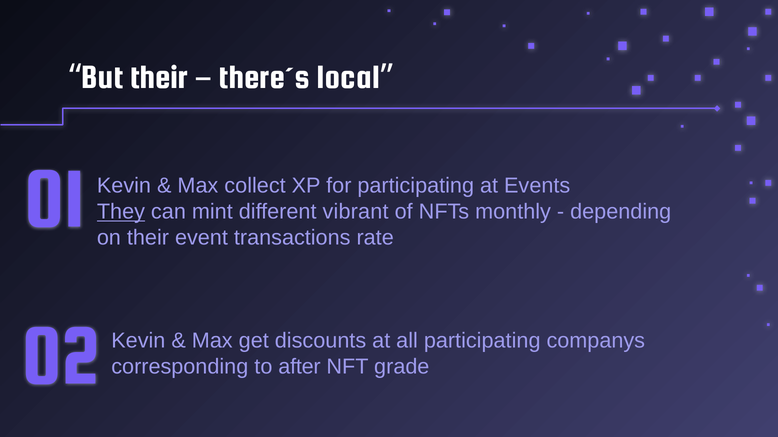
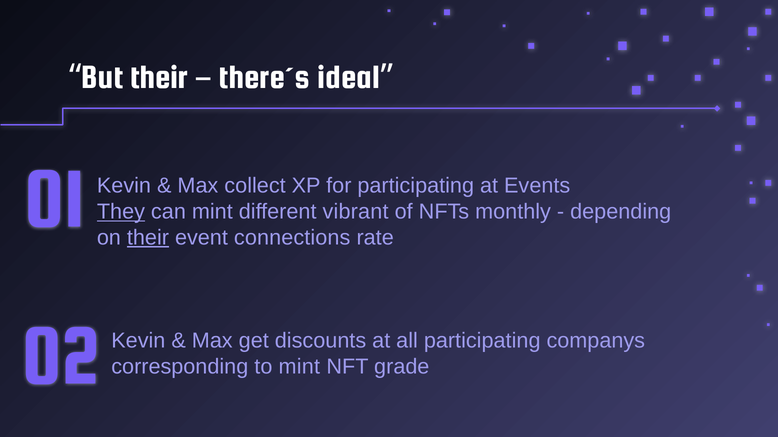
local: local -> ideal
their at (148, 238) underline: none -> present
transactions: transactions -> connections
to after: after -> mint
